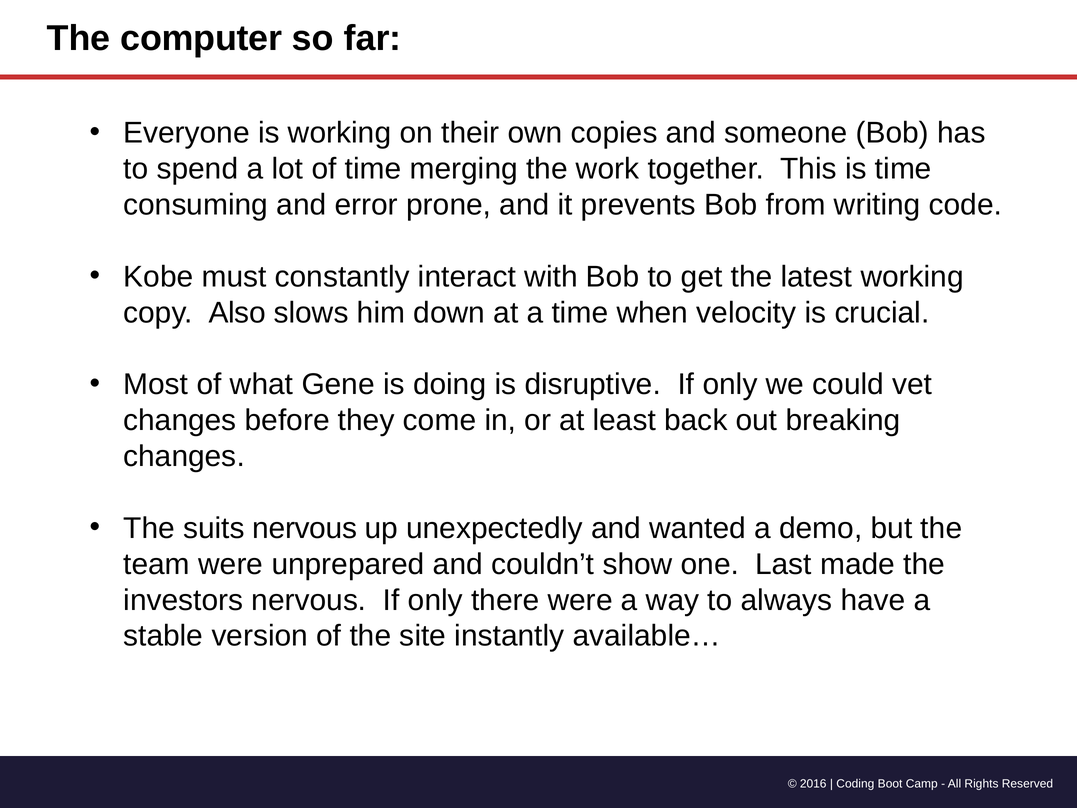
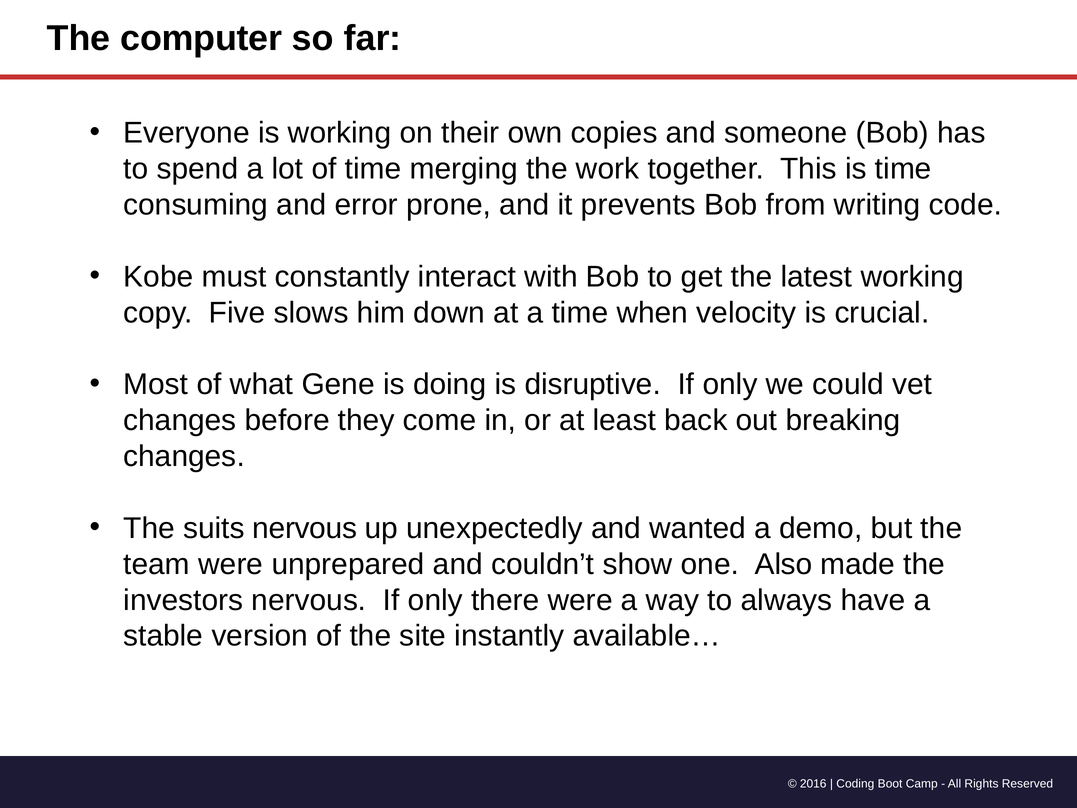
Also: Also -> Five
Last: Last -> Also
